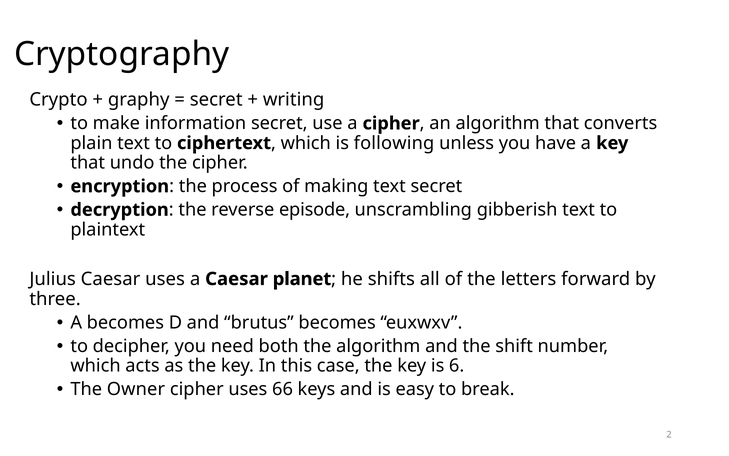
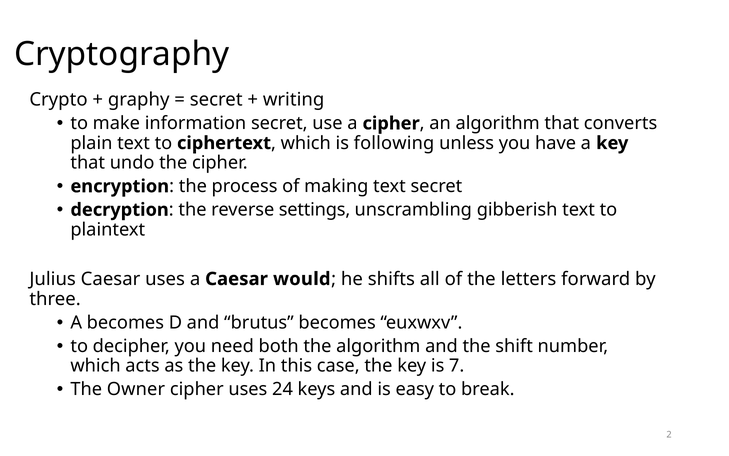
episode: episode -> settings
planet: planet -> would
6: 6 -> 7
66: 66 -> 24
